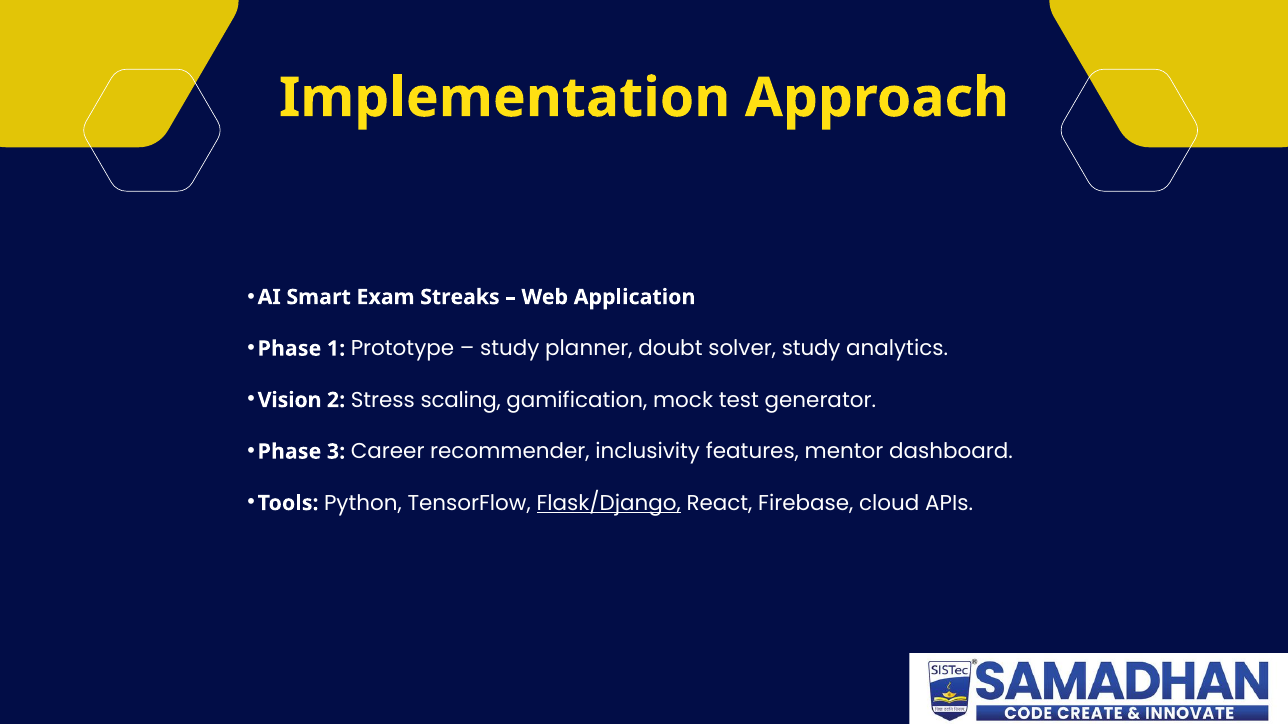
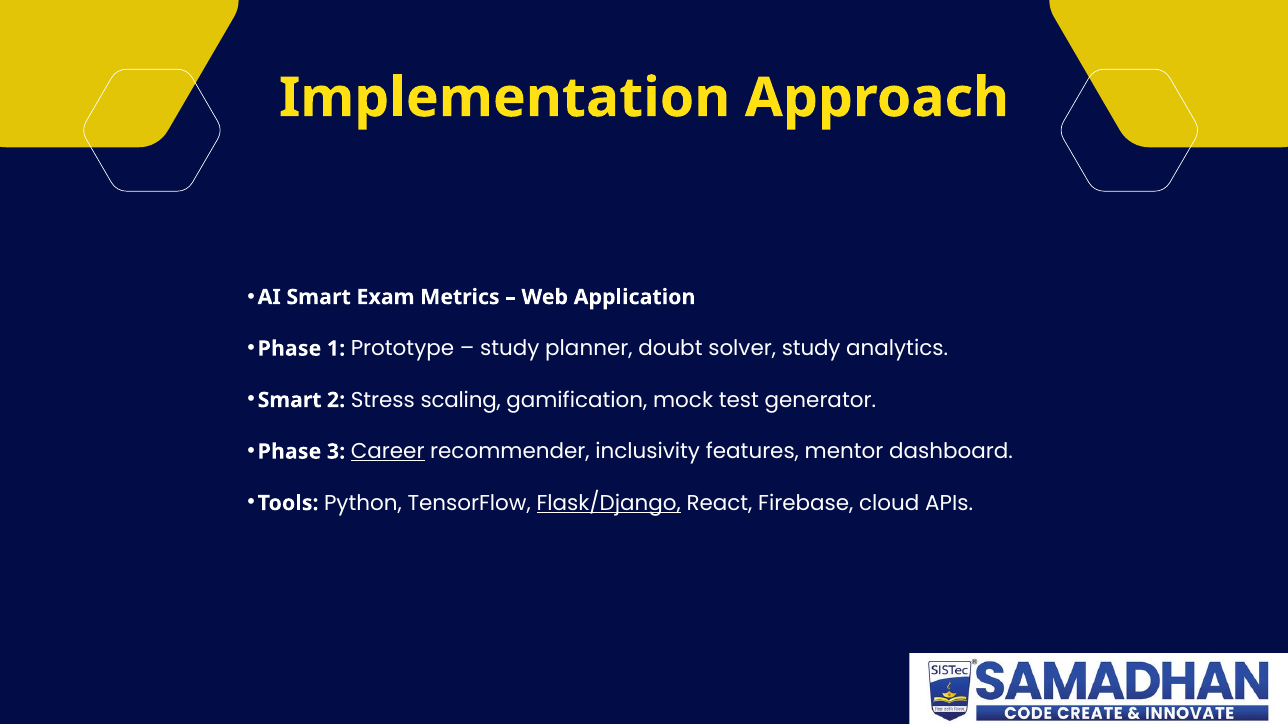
Streaks: Streaks -> Metrics
Vision at (290, 400): Vision -> Smart
Career underline: none -> present
